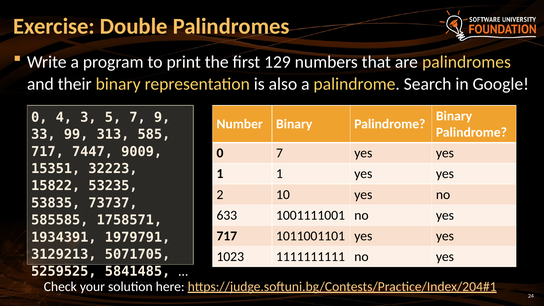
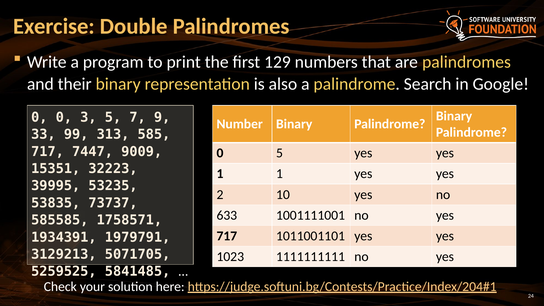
0 4: 4 -> 0
0 7: 7 -> 5
15822: 15822 -> 39995
